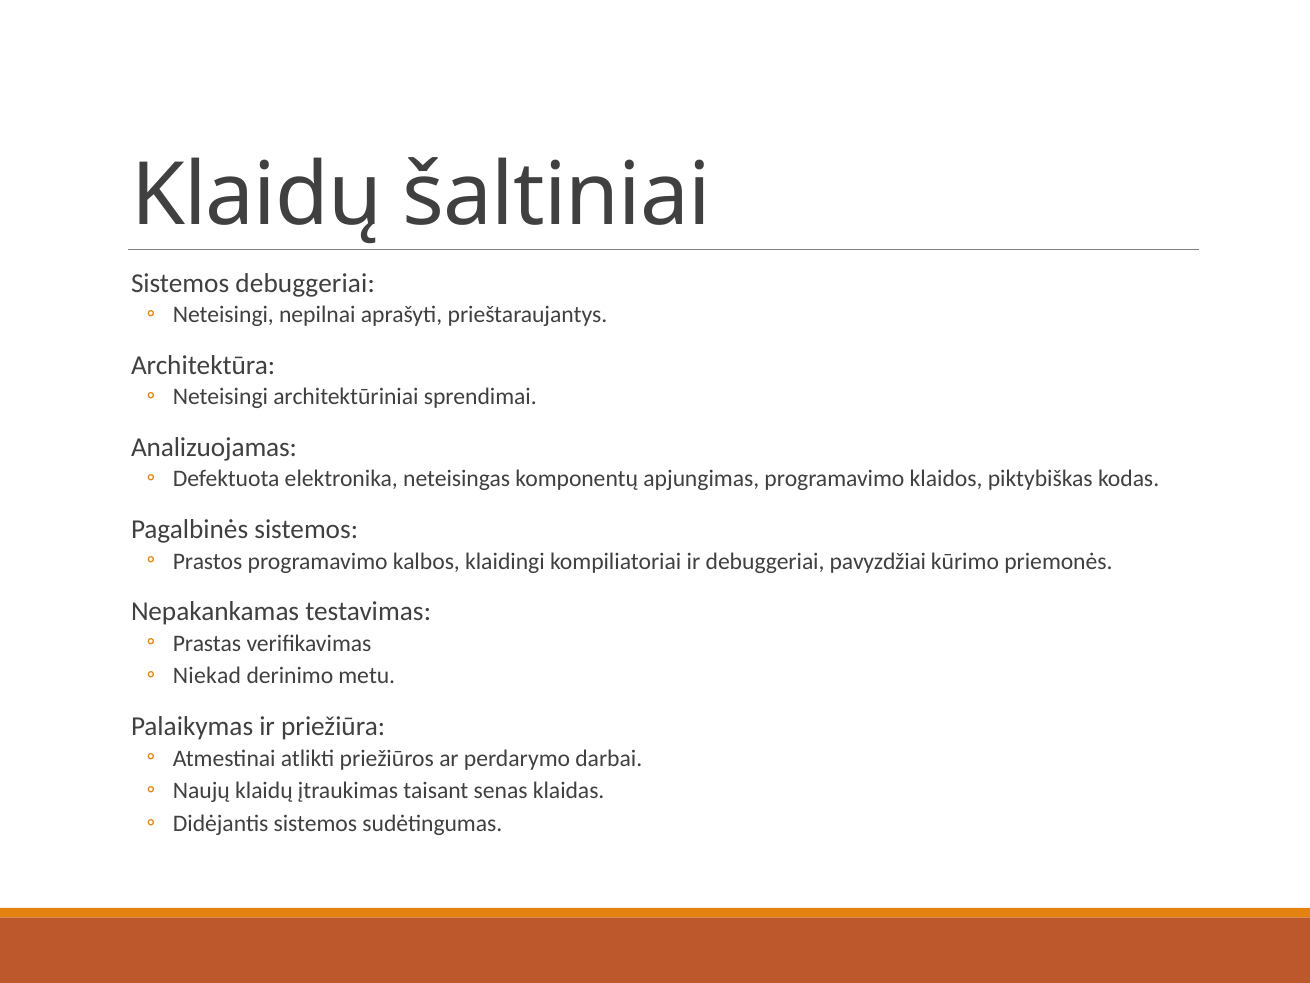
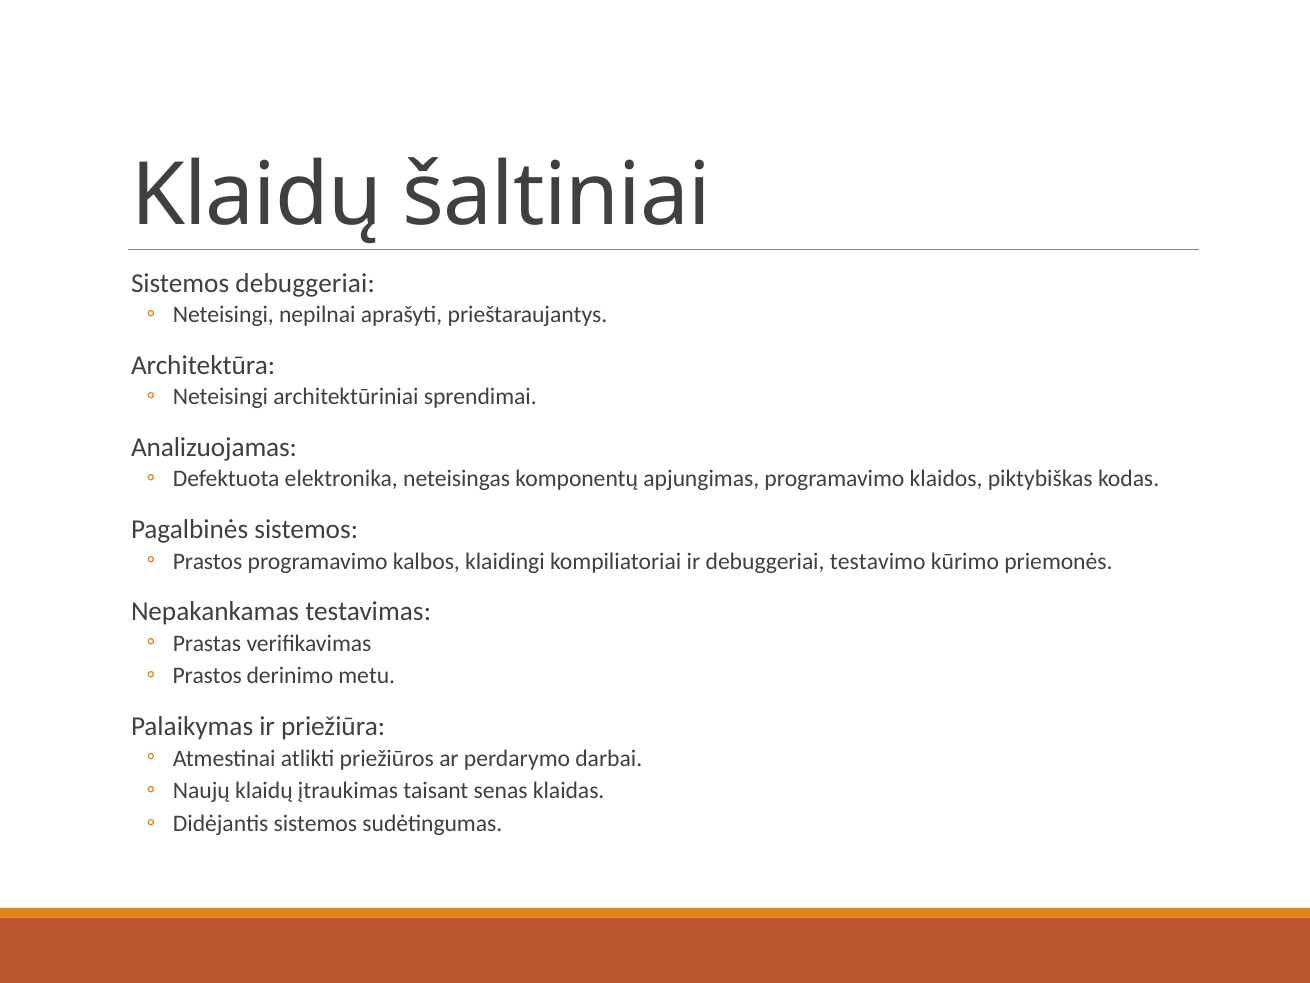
pavyzdžiai: pavyzdžiai -> testavimo
Niekad at (207, 676): Niekad -> Prastos
